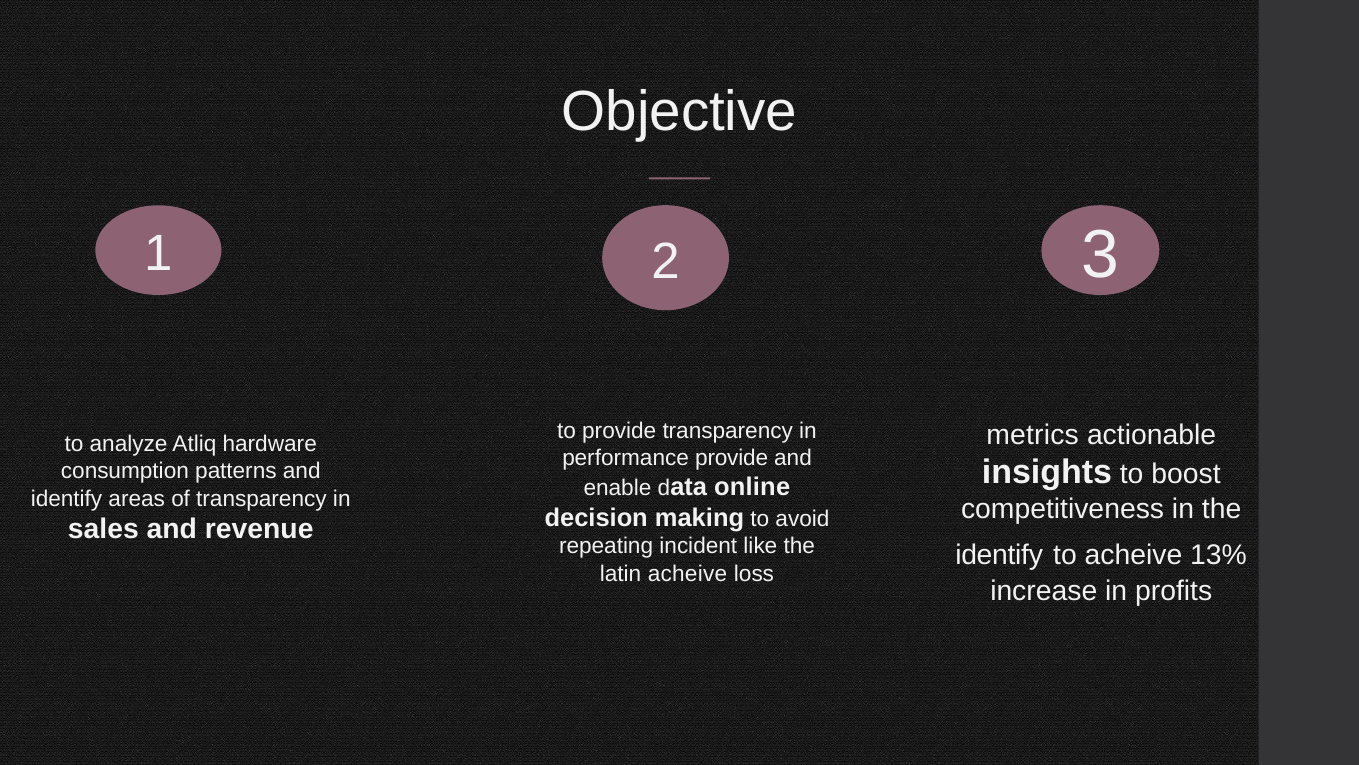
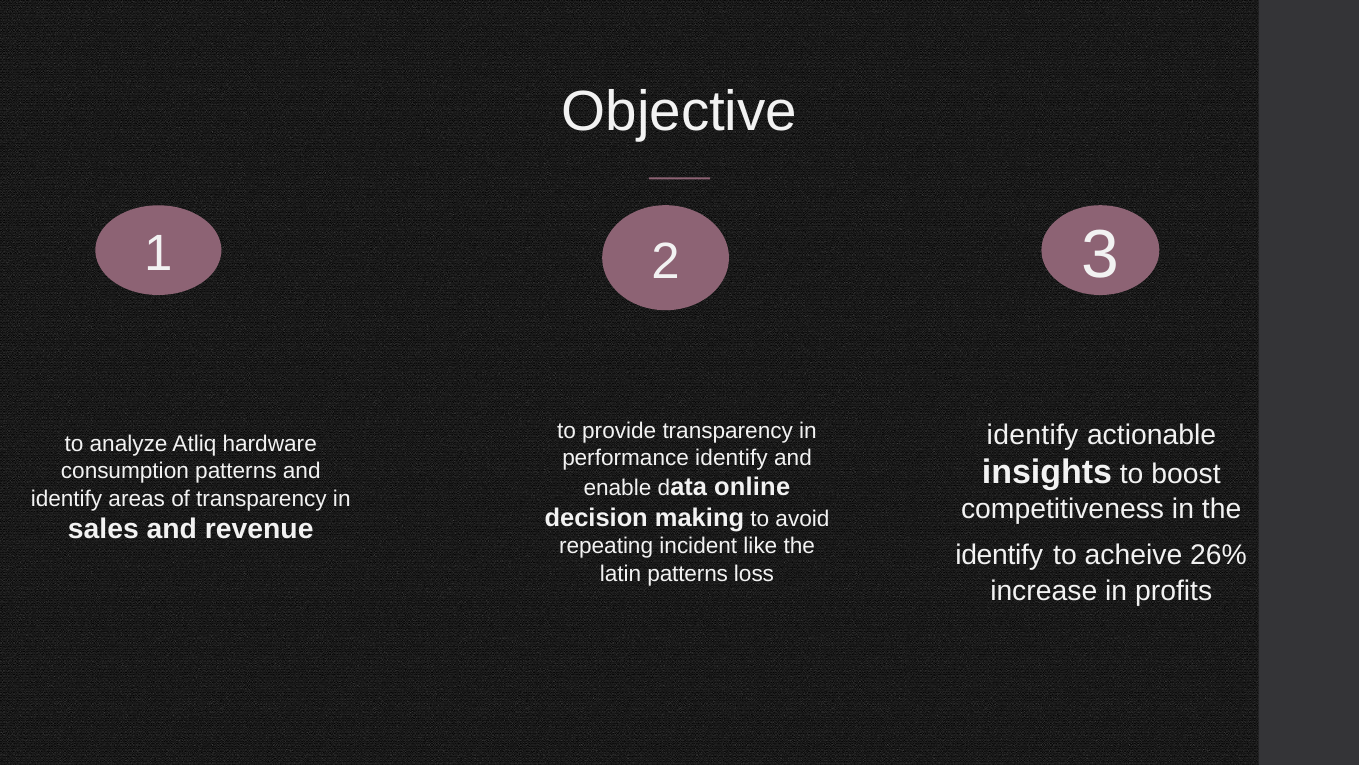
metrics at (1033, 434): metrics -> identify
performance provide: provide -> identify
13%: 13% -> 26%
latin acheive: acheive -> patterns
